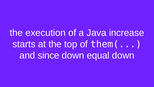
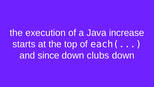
them(: them( -> each(
equal: equal -> clubs
